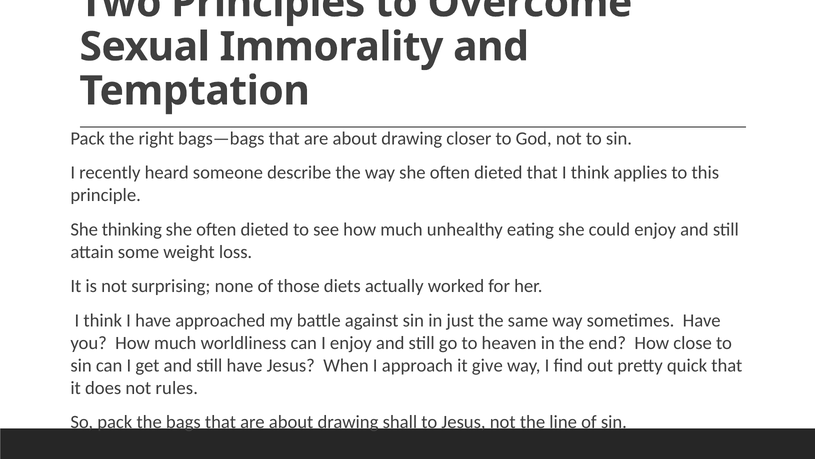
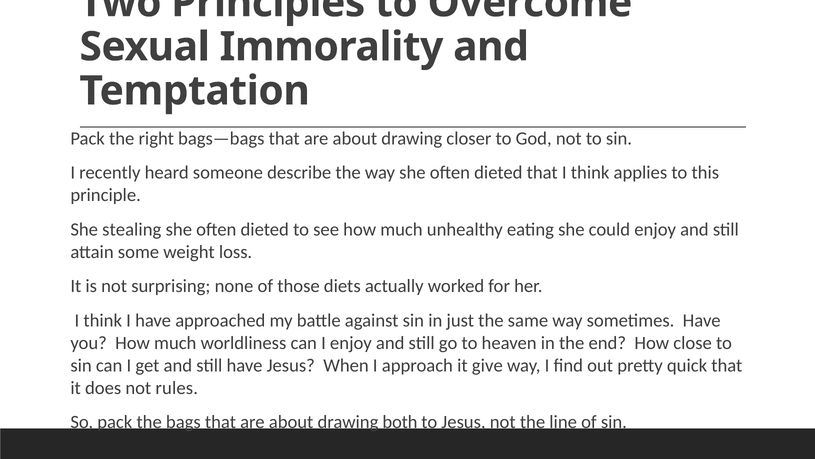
thinking: thinking -> stealing
shall: shall -> both
